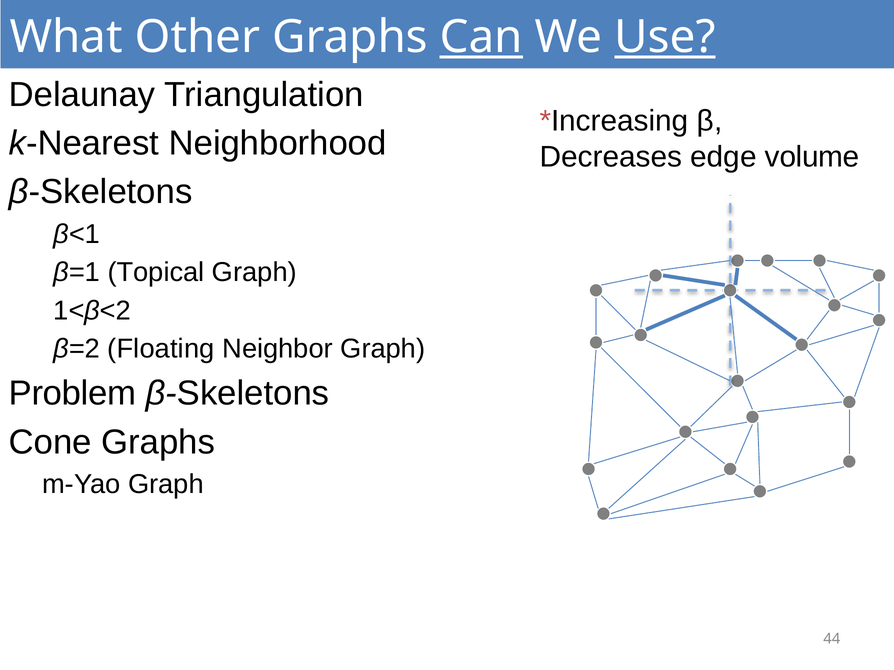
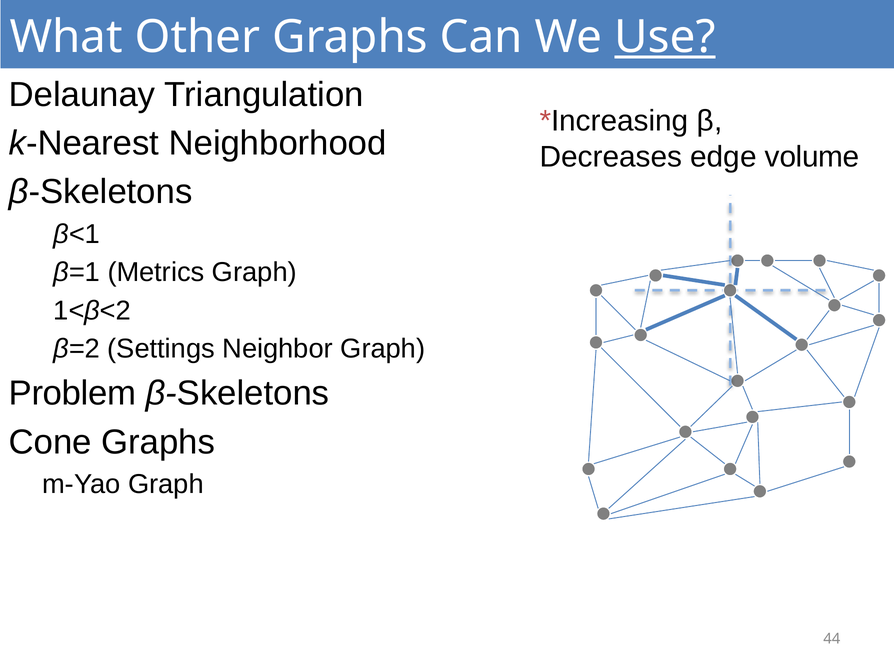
Can underline: present -> none
Topical: Topical -> Metrics
Floating: Floating -> Settings
